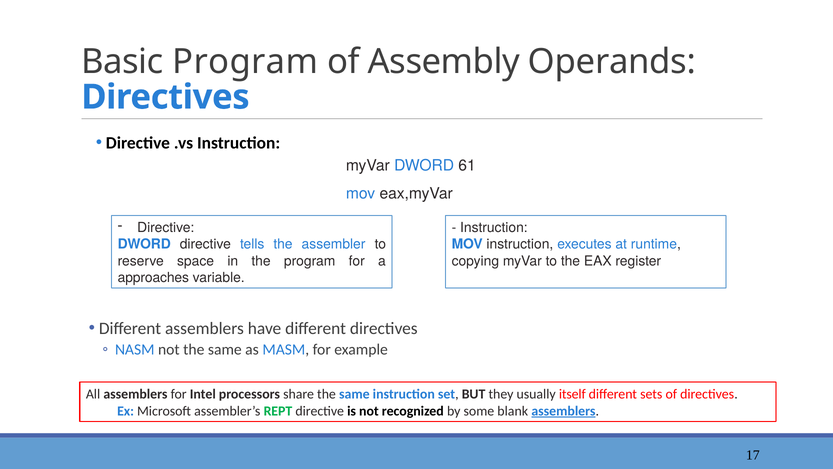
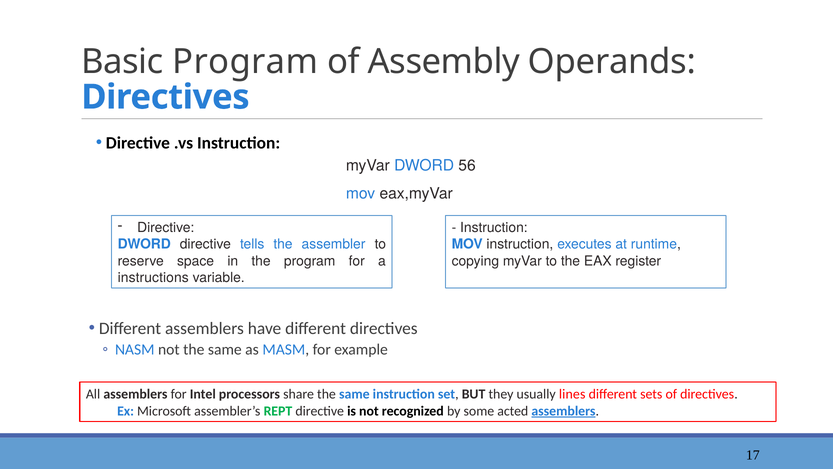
61: 61 -> 56
approaches: approaches -> instructions
itself: itself -> lines
blank: blank -> acted
